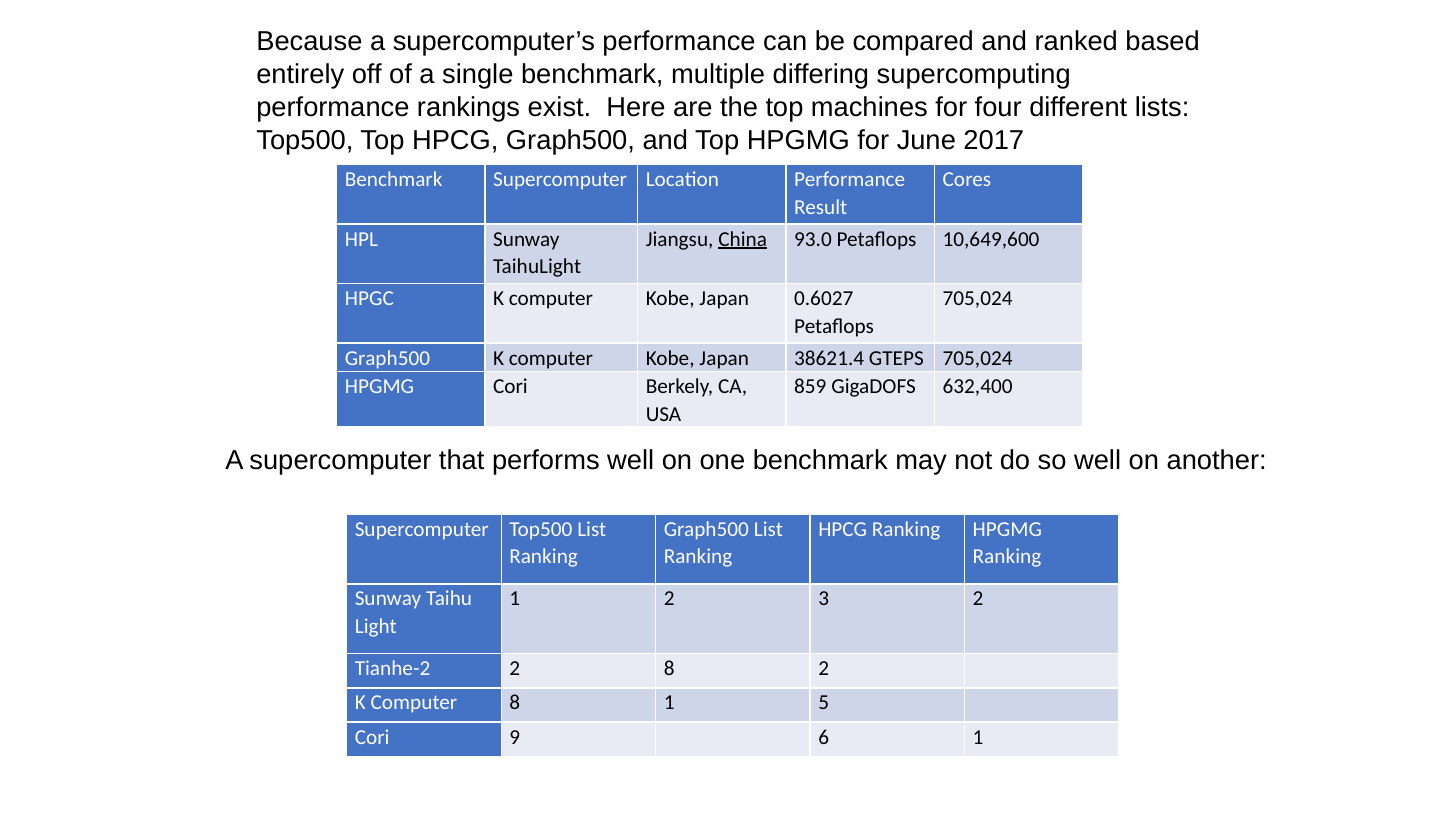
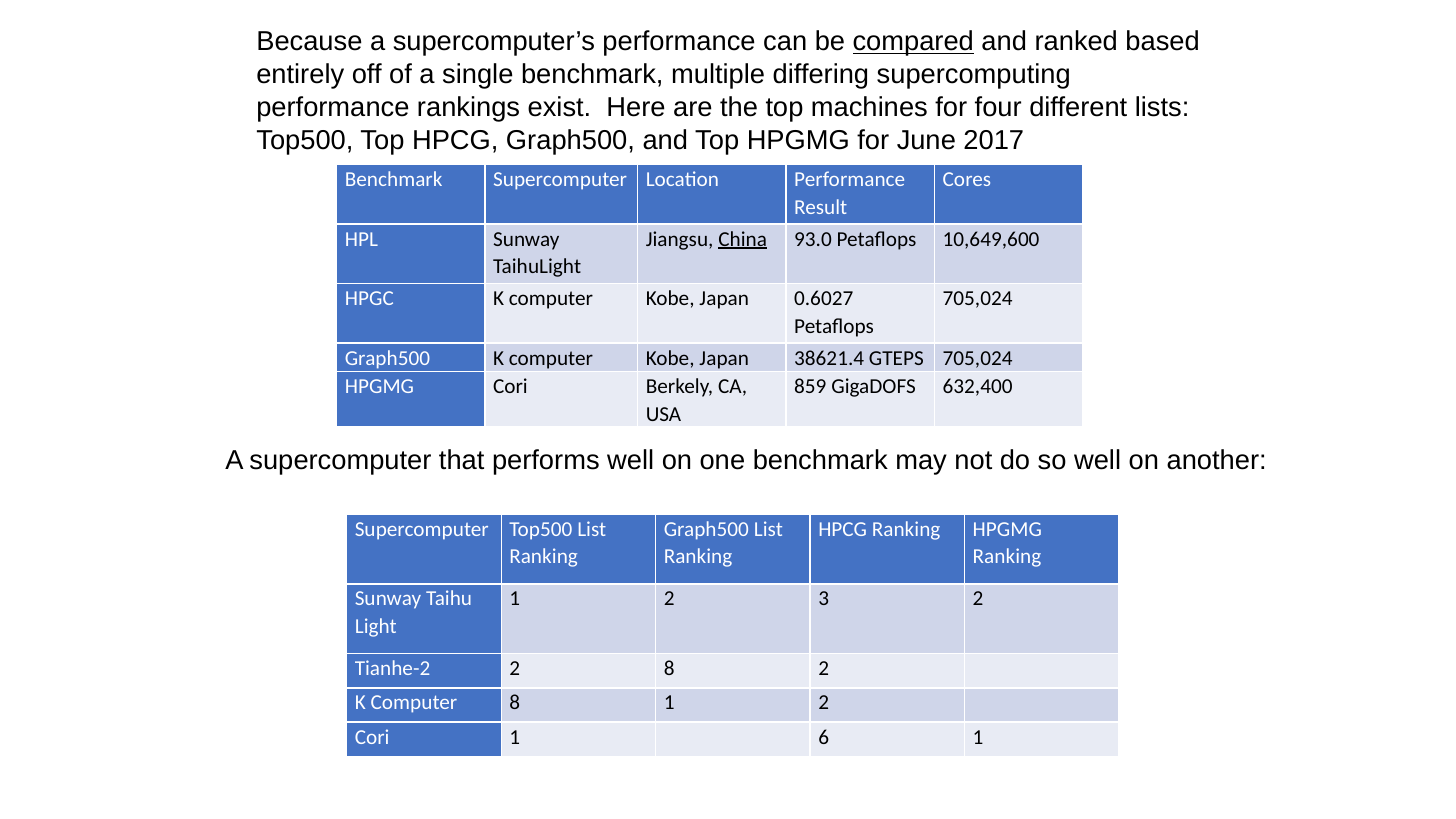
compared underline: none -> present
8 1 5: 5 -> 2
Cori 9: 9 -> 1
